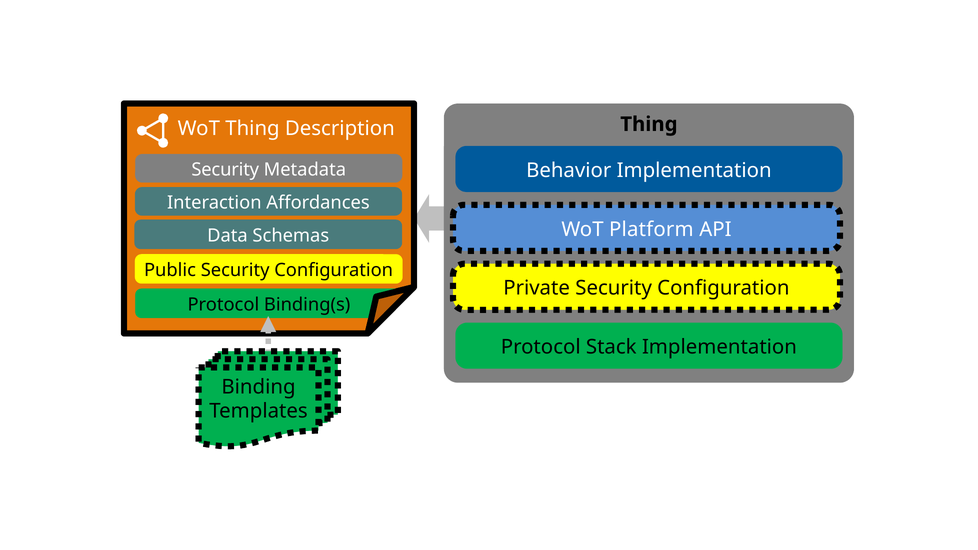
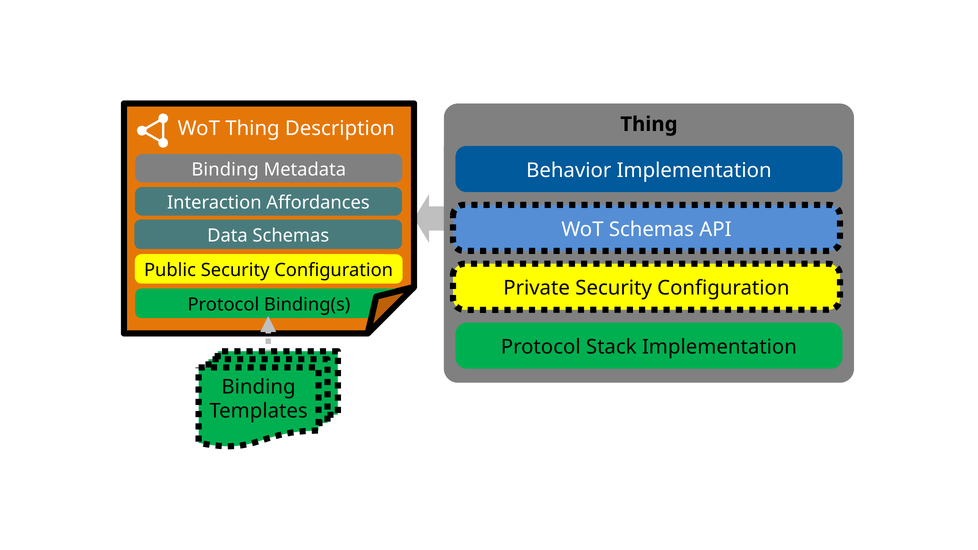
Security at (225, 170): Security -> Binding
WoT Platform: Platform -> Schemas
